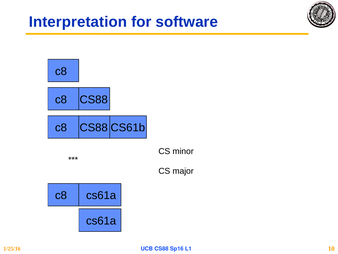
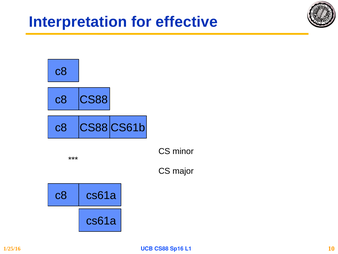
software: software -> effective
